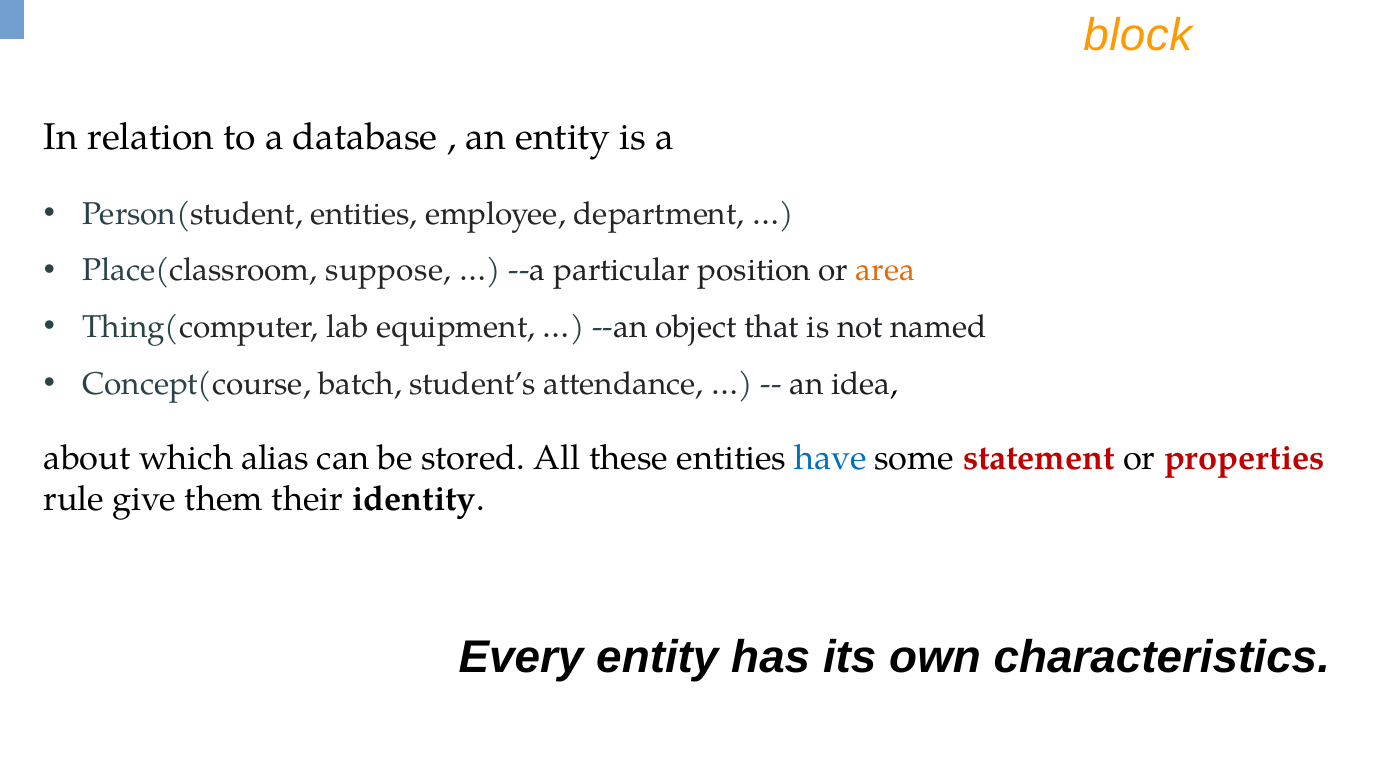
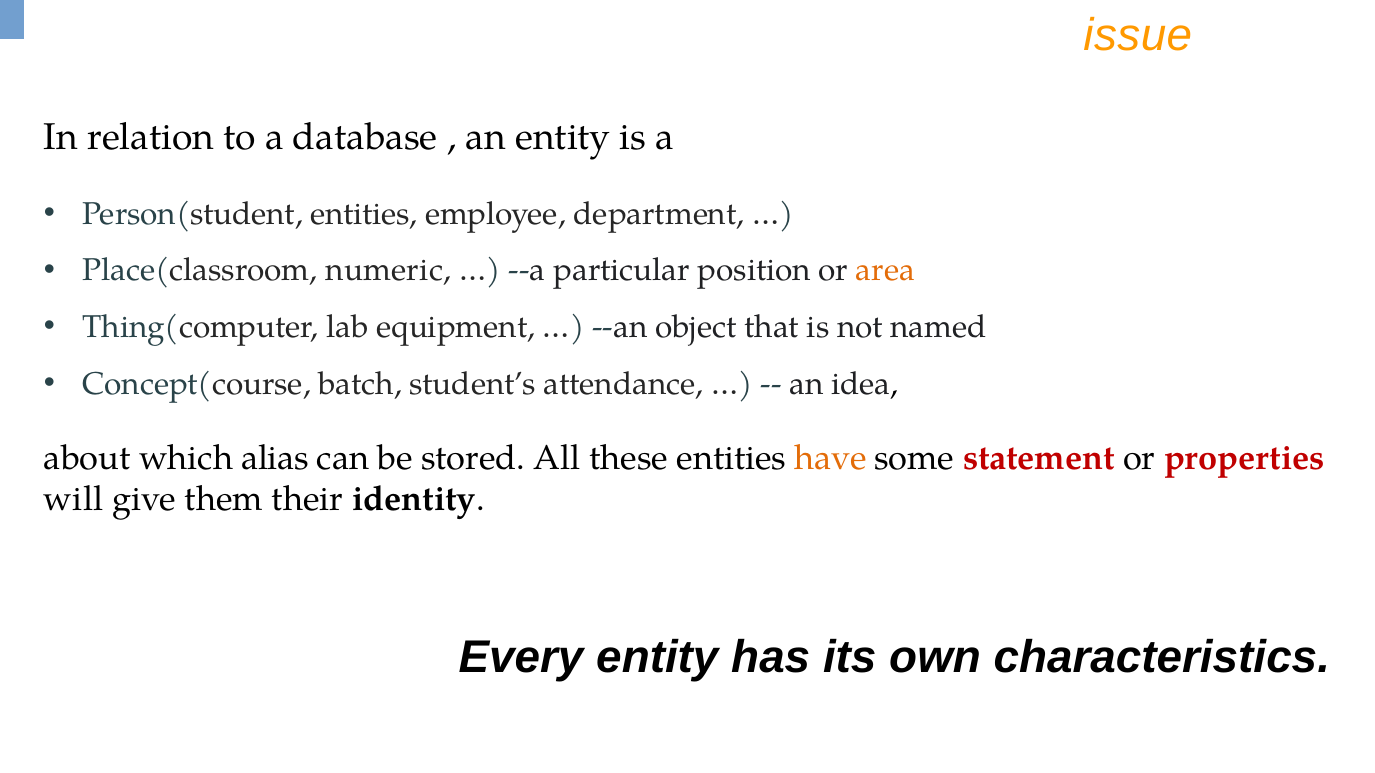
block: block -> issue
suppose: suppose -> numeric
have colour: blue -> orange
rule: rule -> will
